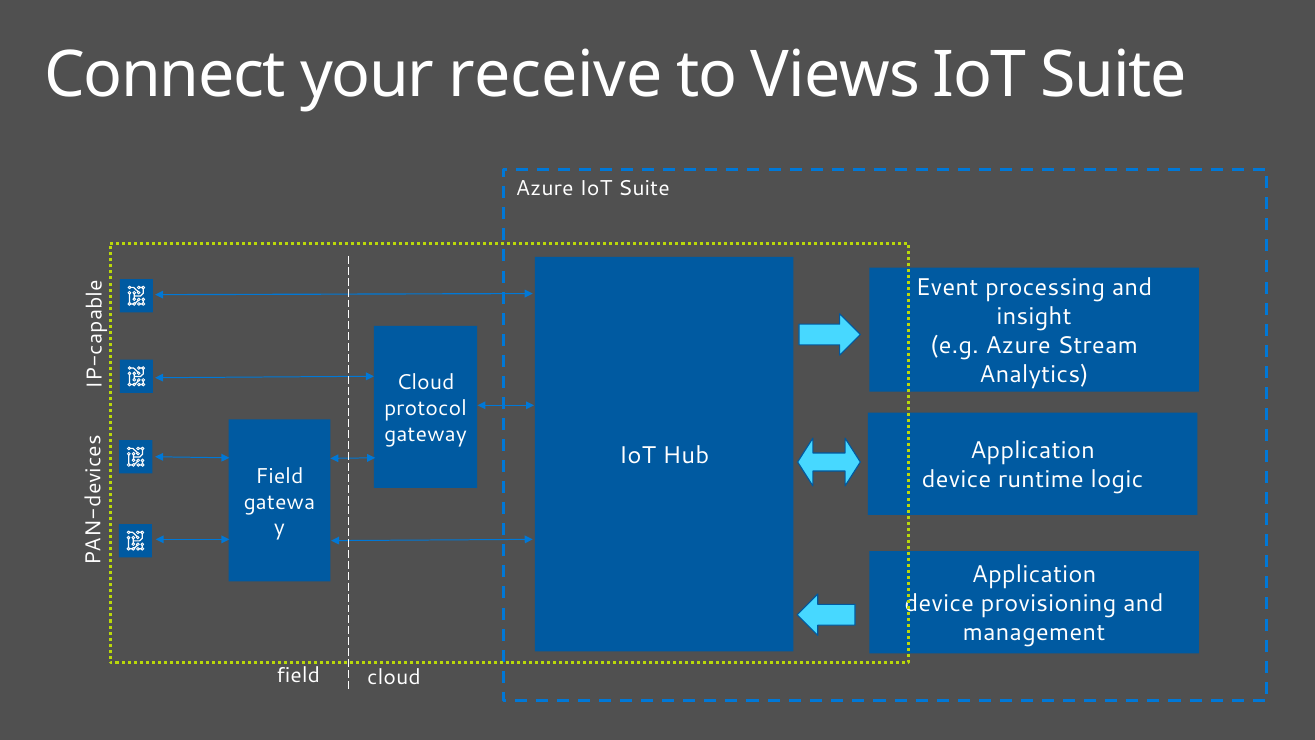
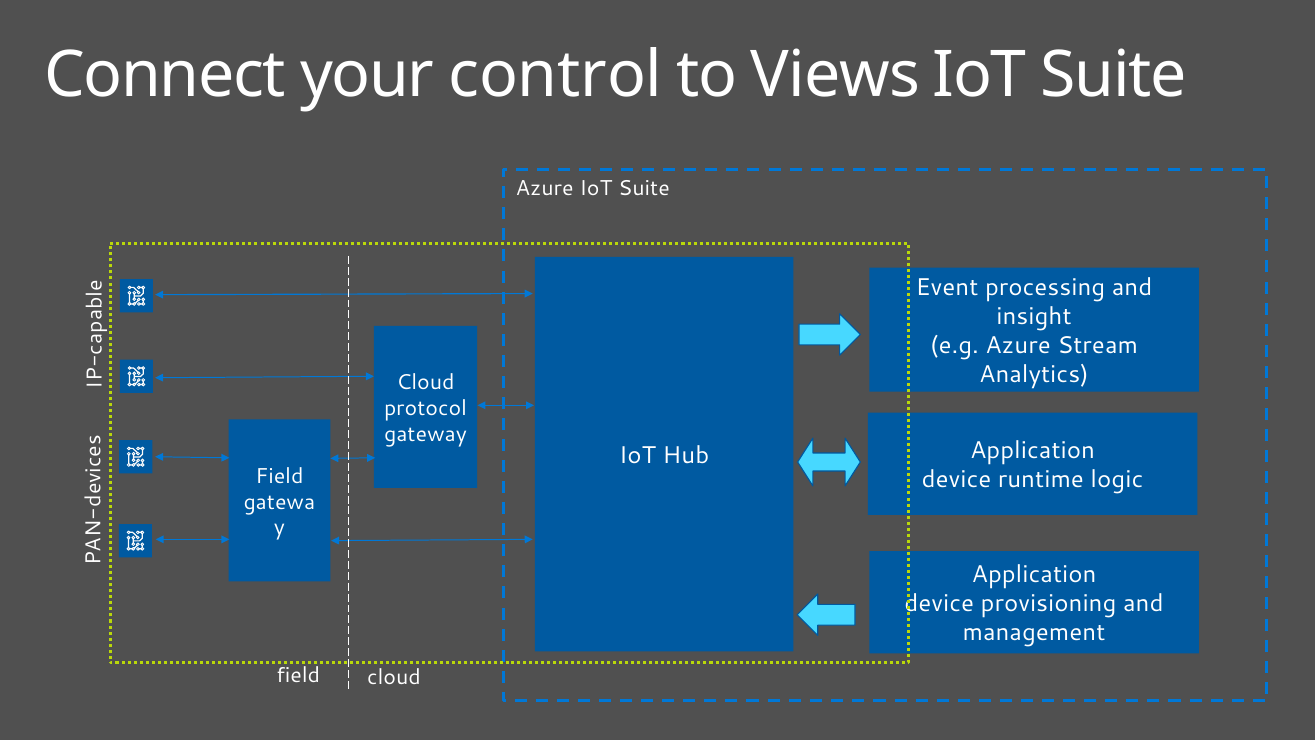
receive: receive -> control
